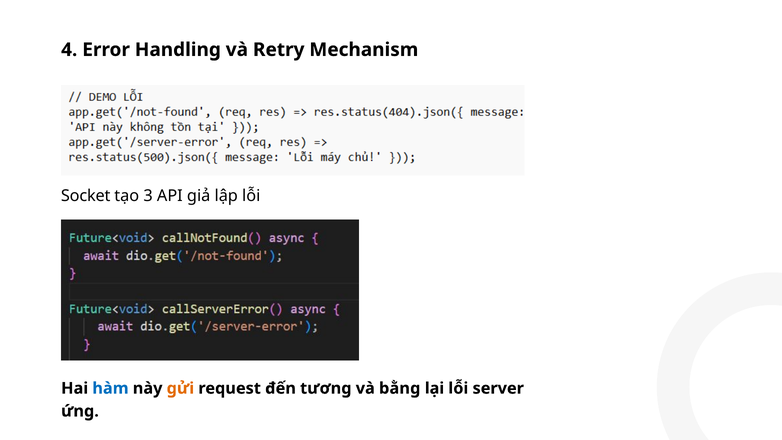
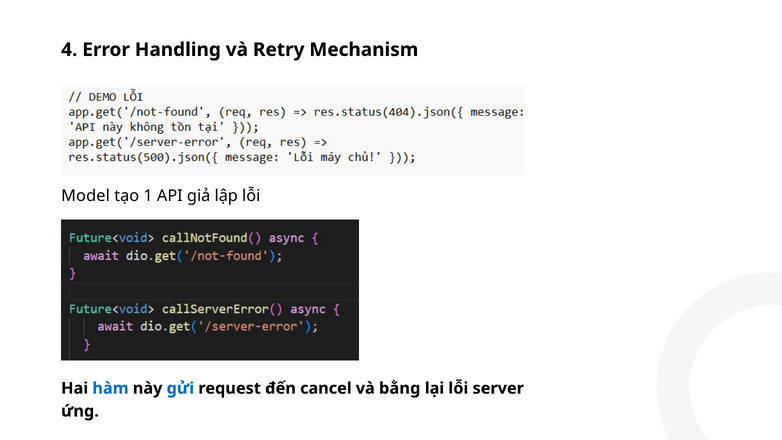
Socket: Socket -> Model
3: 3 -> 1
gửi colour: orange -> blue
tương: tương -> cancel
